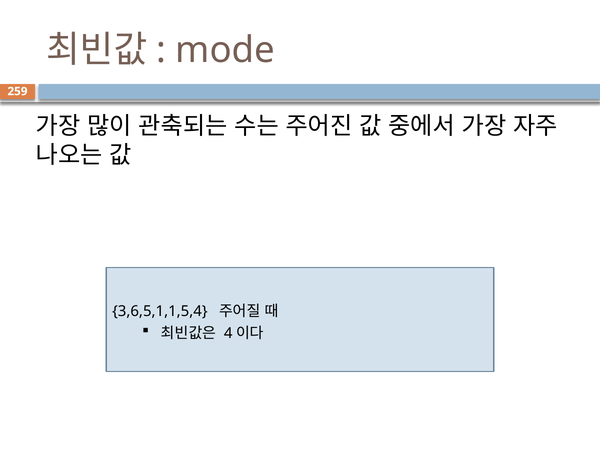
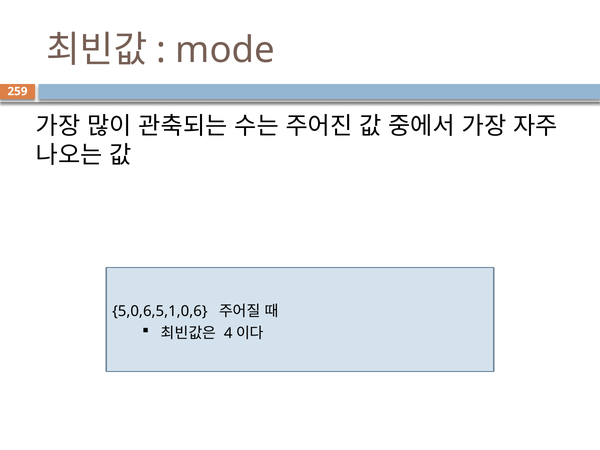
3,6,5,1,1,5,4: 3,6,5,1,1,5,4 -> 5,0,6,5,1,0,6
